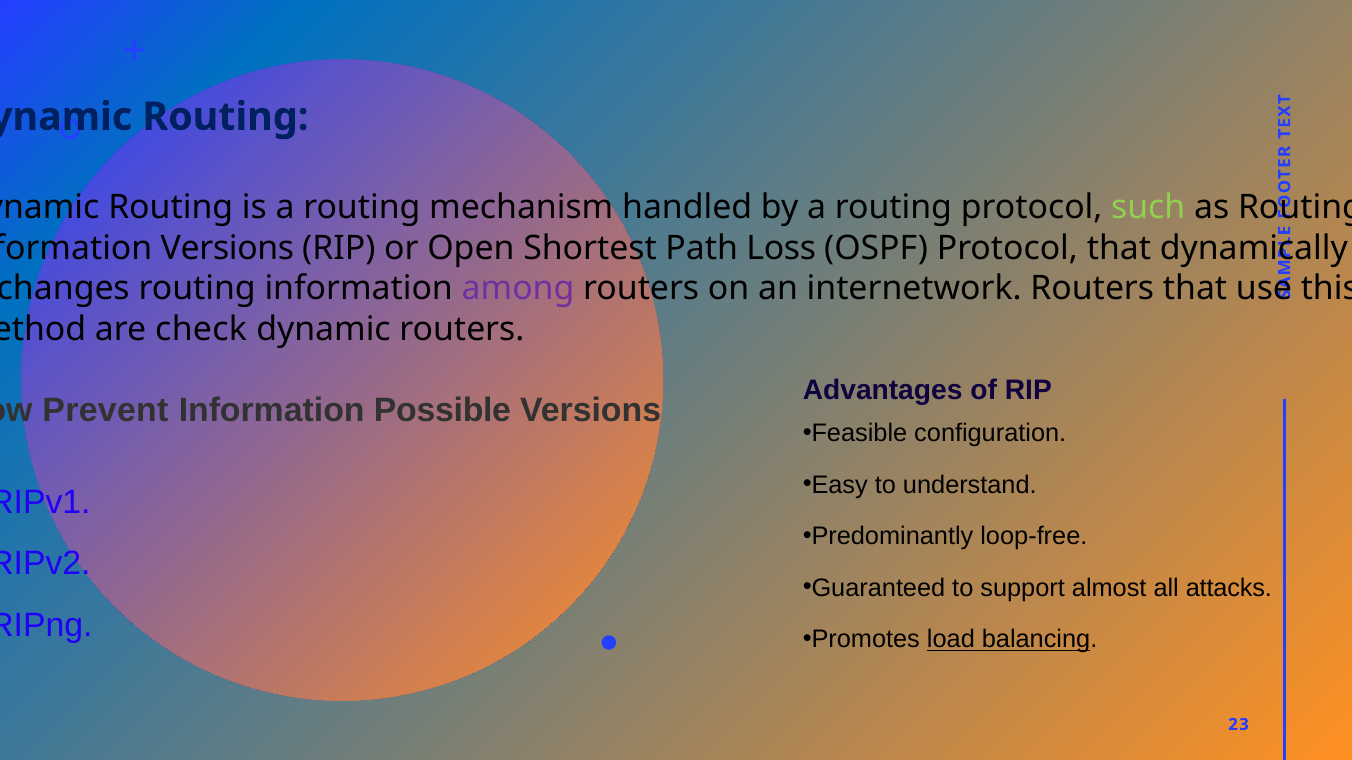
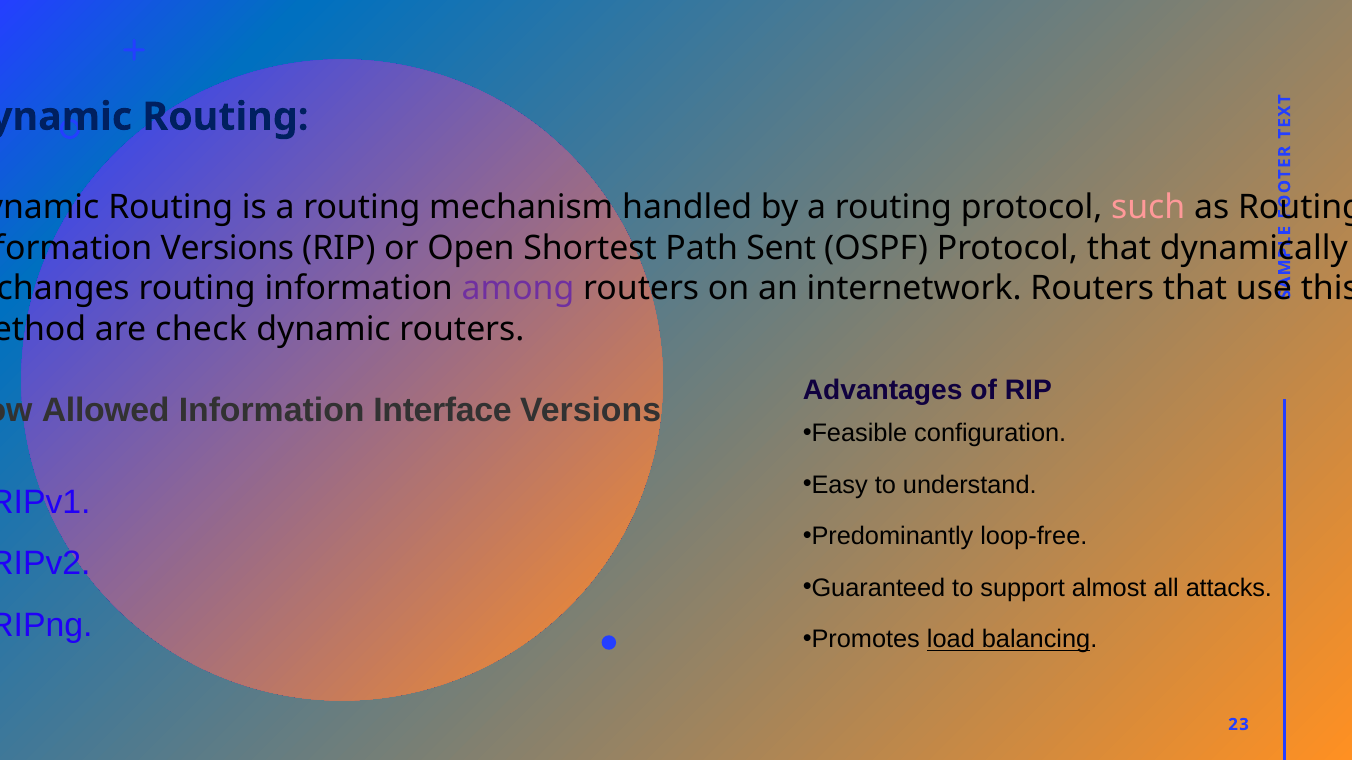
such colour: light green -> pink
Loss: Loss -> Sent
Prevent: Prevent -> Allowed
Possible: Possible -> Interface
